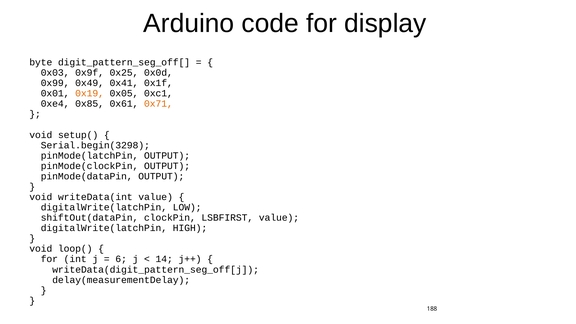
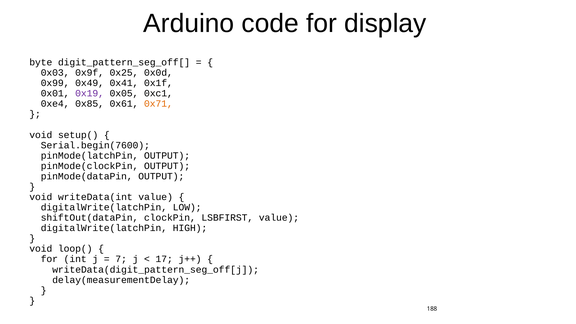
0x19 colour: orange -> purple
Serial.begin(3298: Serial.begin(3298 -> Serial.begin(7600
6: 6 -> 7
14: 14 -> 17
